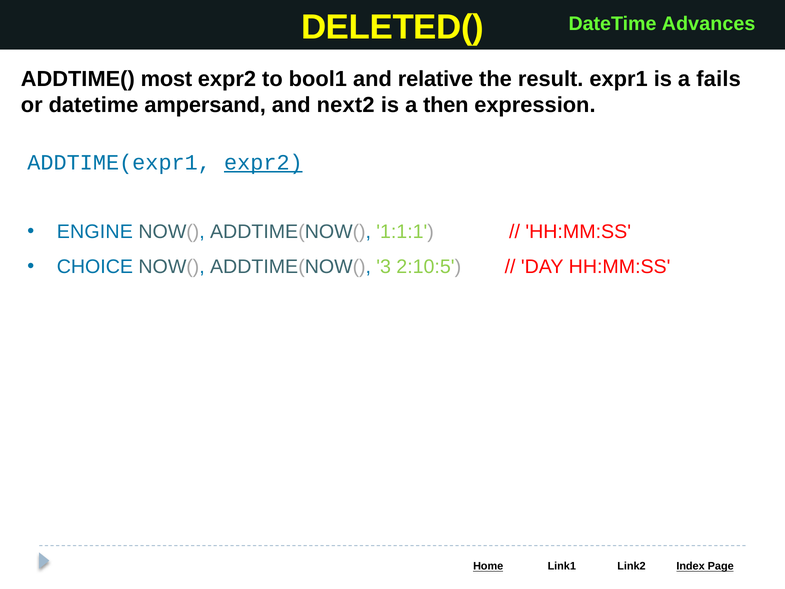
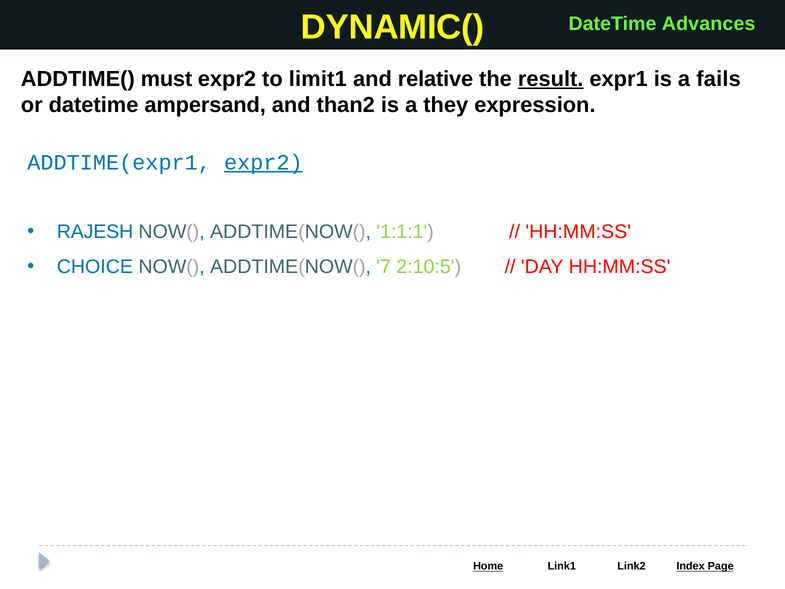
DELETED(: DELETED( -> DYNAMIC(
most: most -> must
bool1: bool1 -> limit1
result underline: none -> present
next2: next2 -> than2
then: then -> they
ENGINE: ENGINE -> RAJESH
3: 3 -> 7
